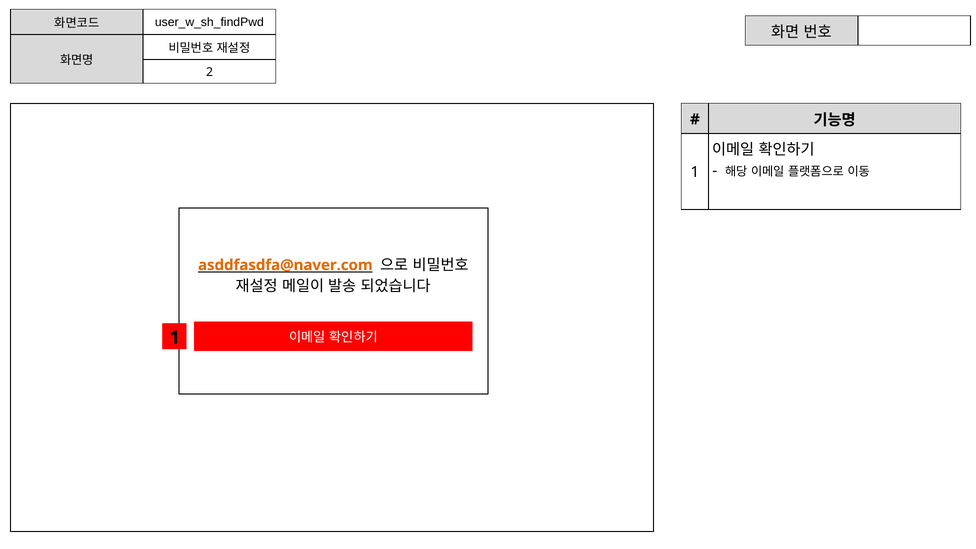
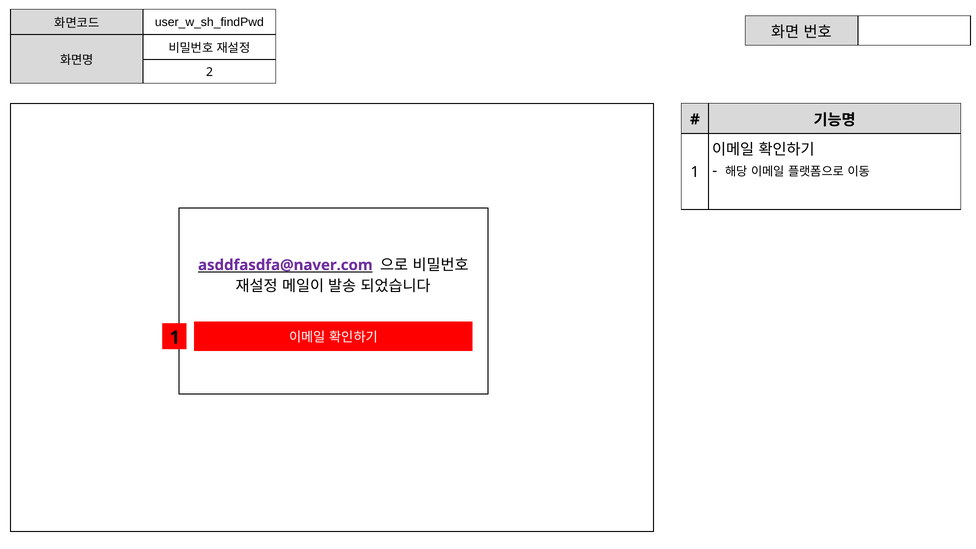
asddfasdfa@naver.com colour: orange -> purple
